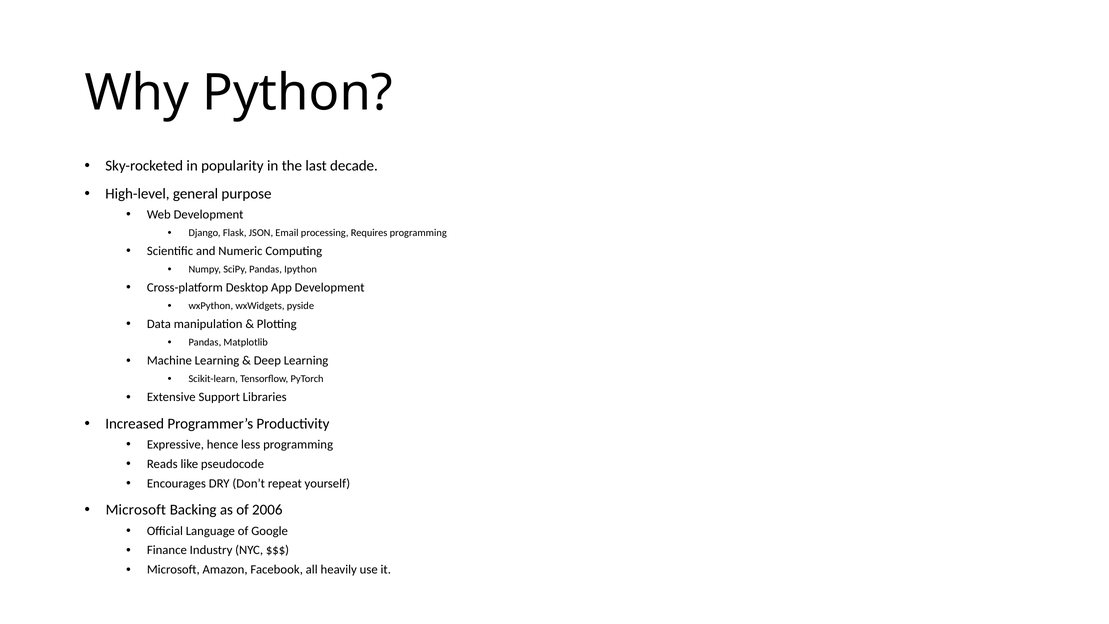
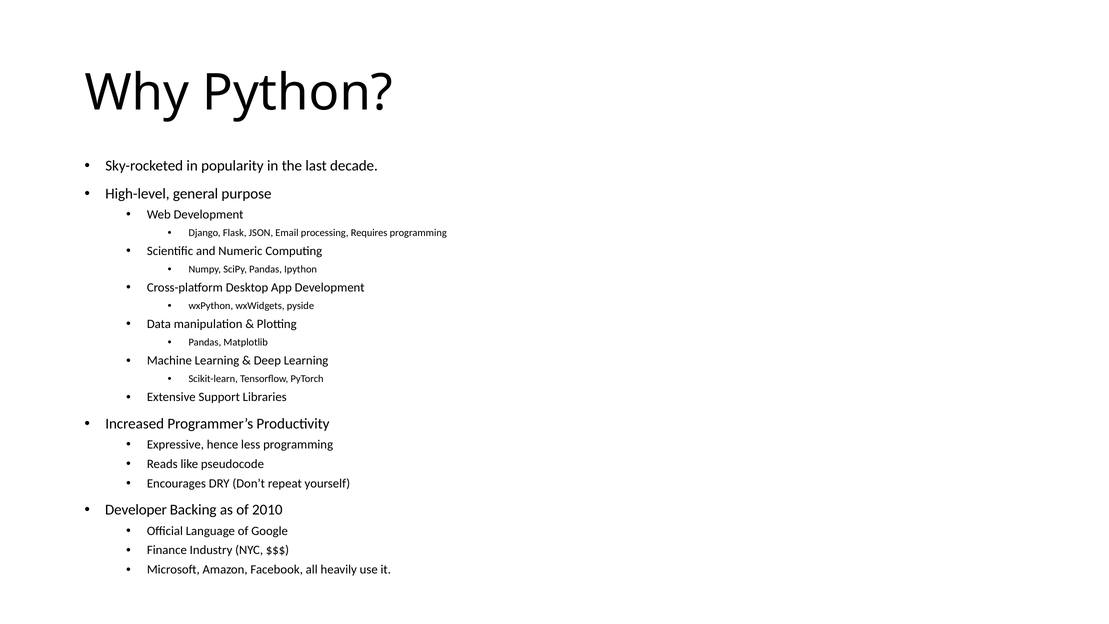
Microsoft at (136, 510): Microsoft -> Developer
2006: 2006 -> 2010
